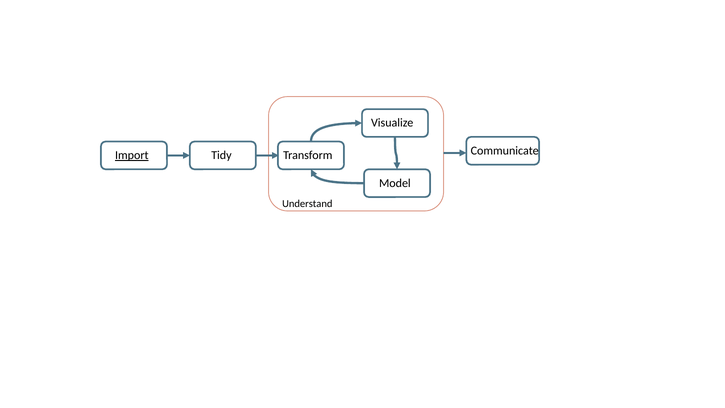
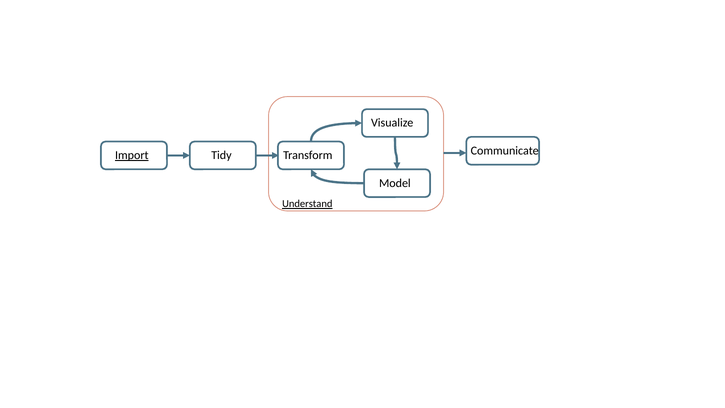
Understand underline: none -> present
